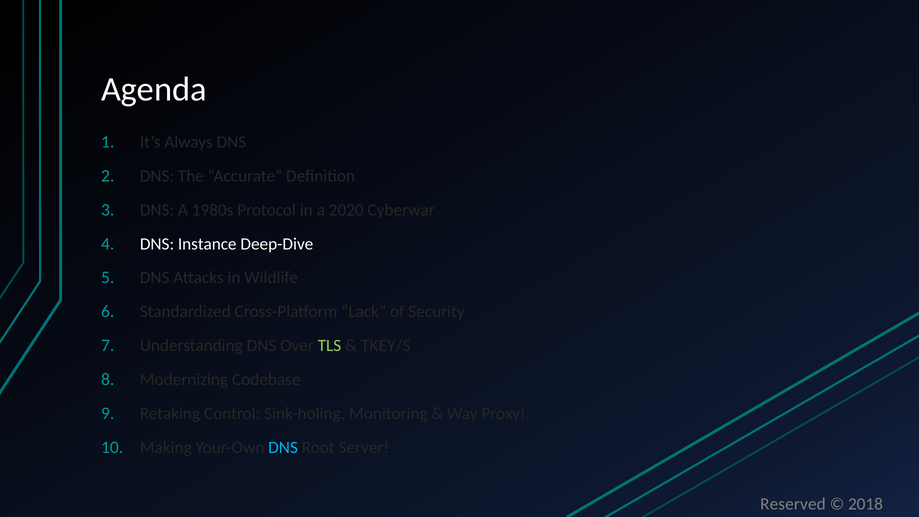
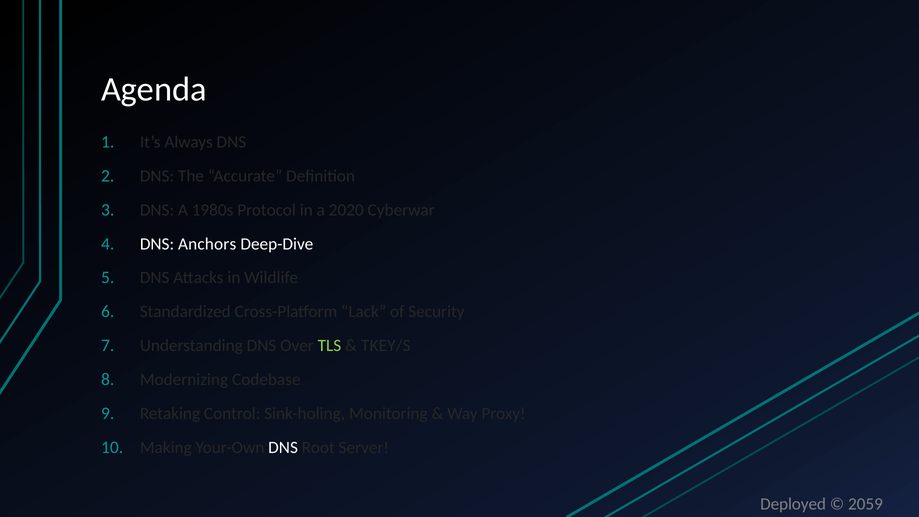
Instance: Instance -> Anchors
DNS at (283, 447) colour: light blue -> white
Reserved: Reserved -> Deployed
2018: 2018 -> 2059
